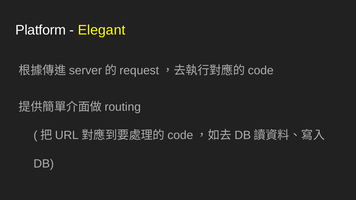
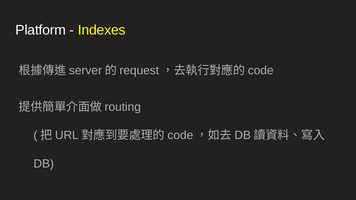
Elegant: Elegant -> Indexes
